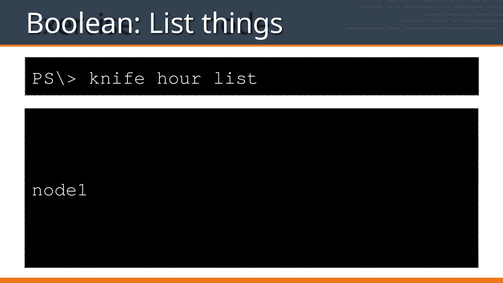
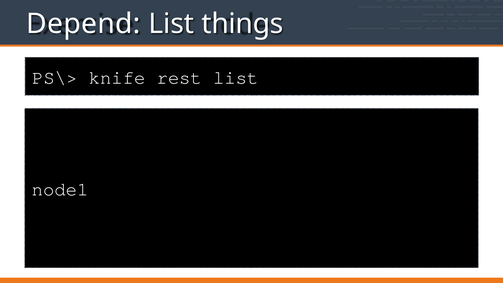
Boolean: Boolean -> Depend
hour: hour -> rest
